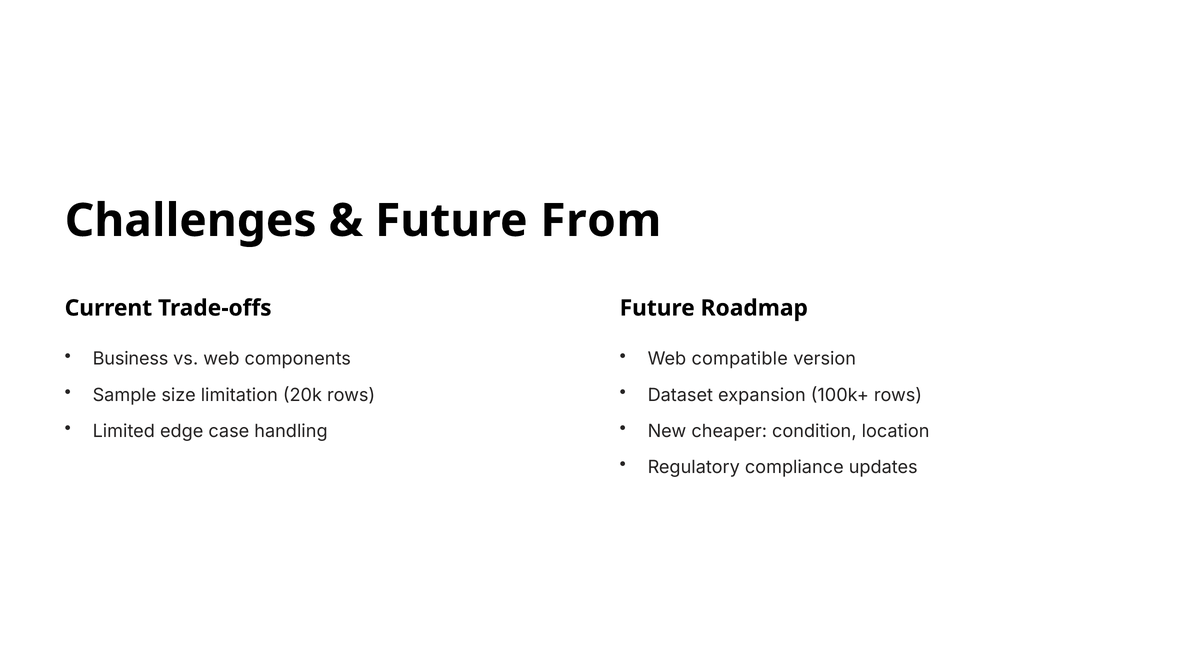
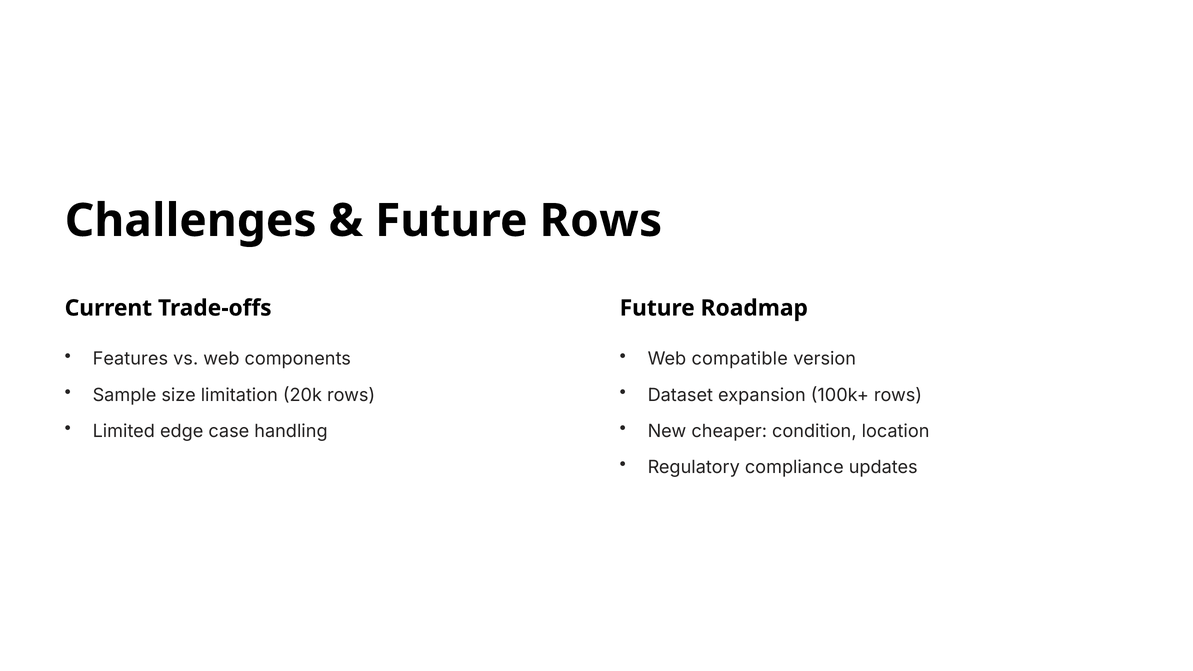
Future From: From -> Rows
Business: Business -> Features
